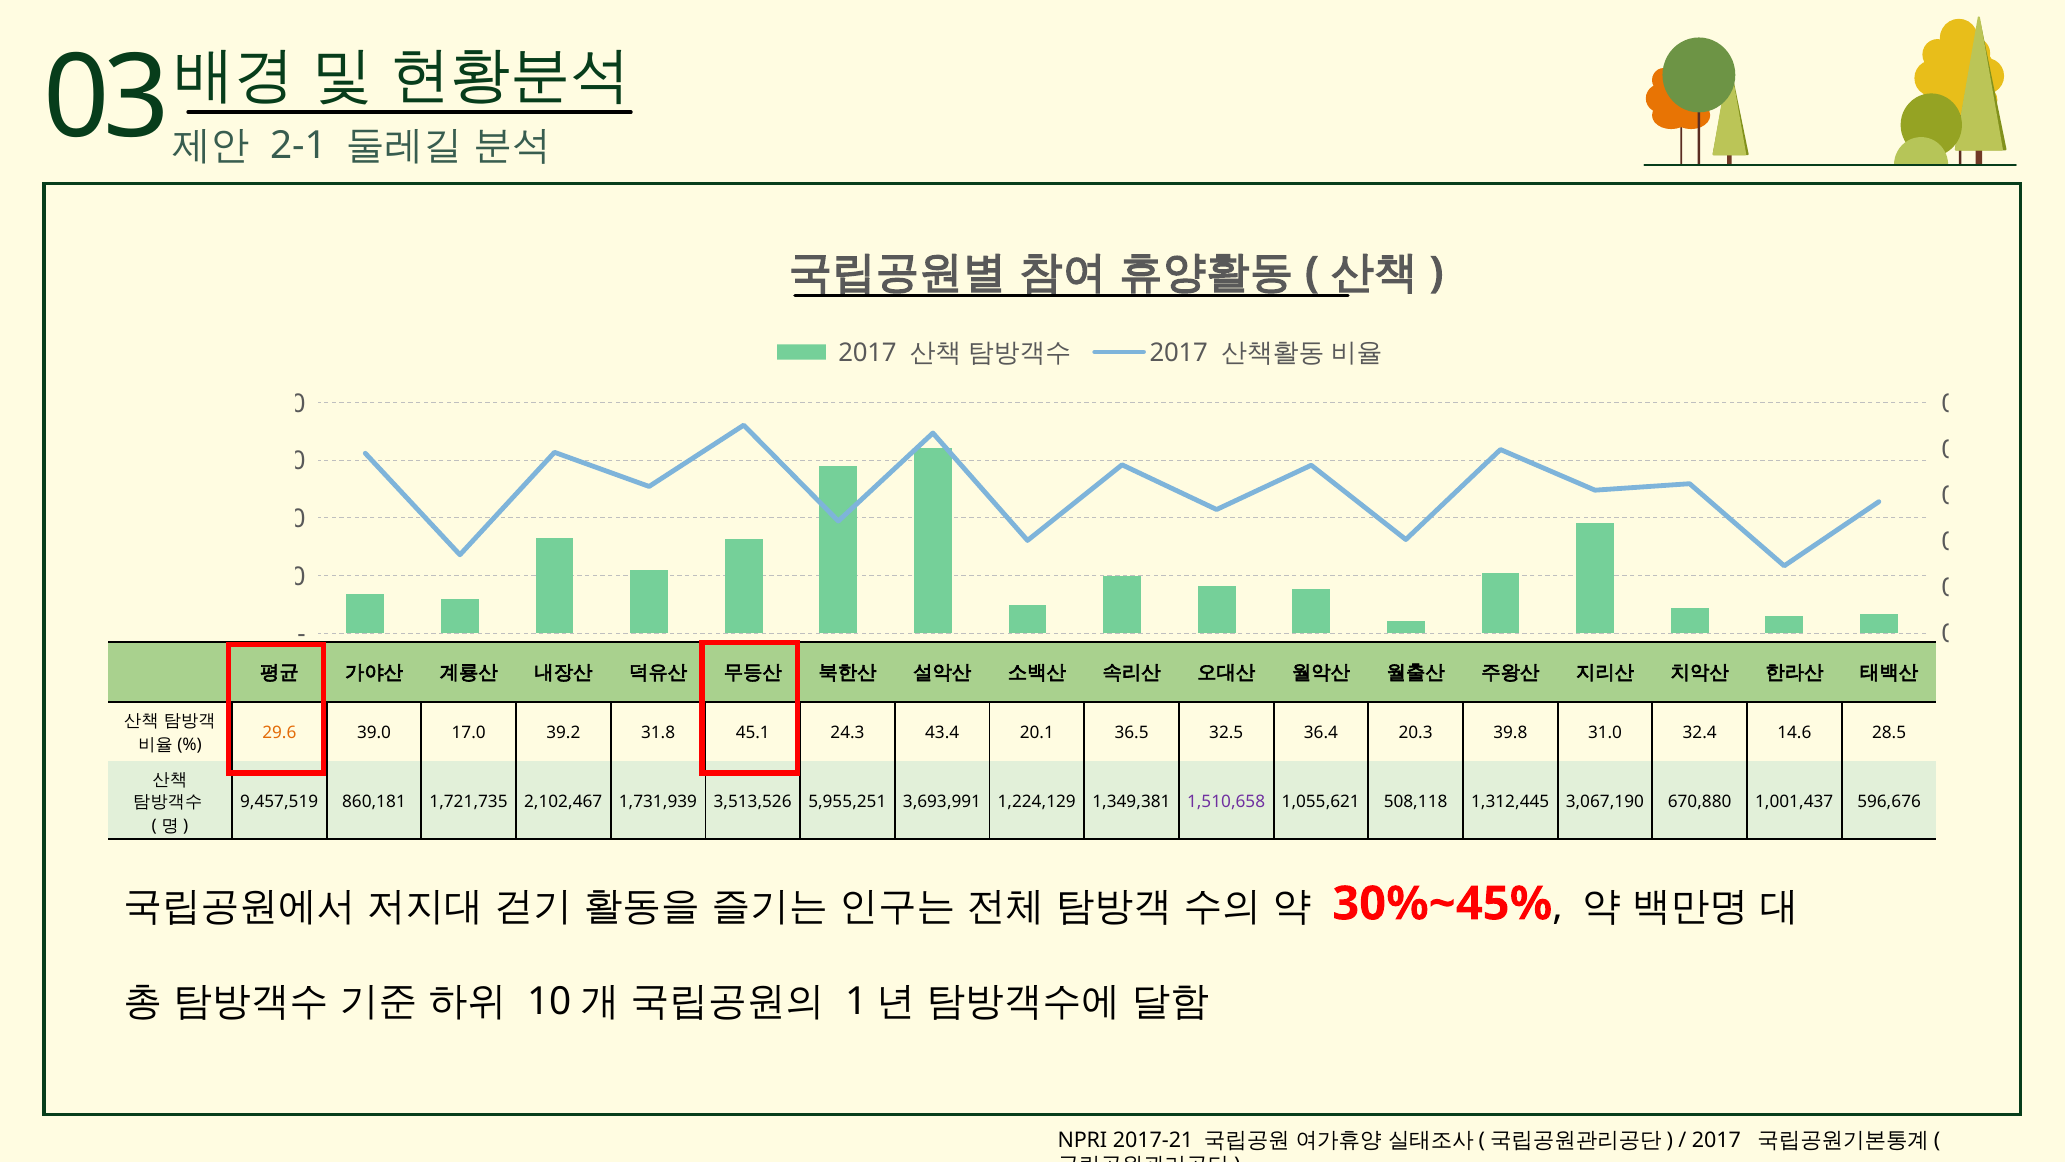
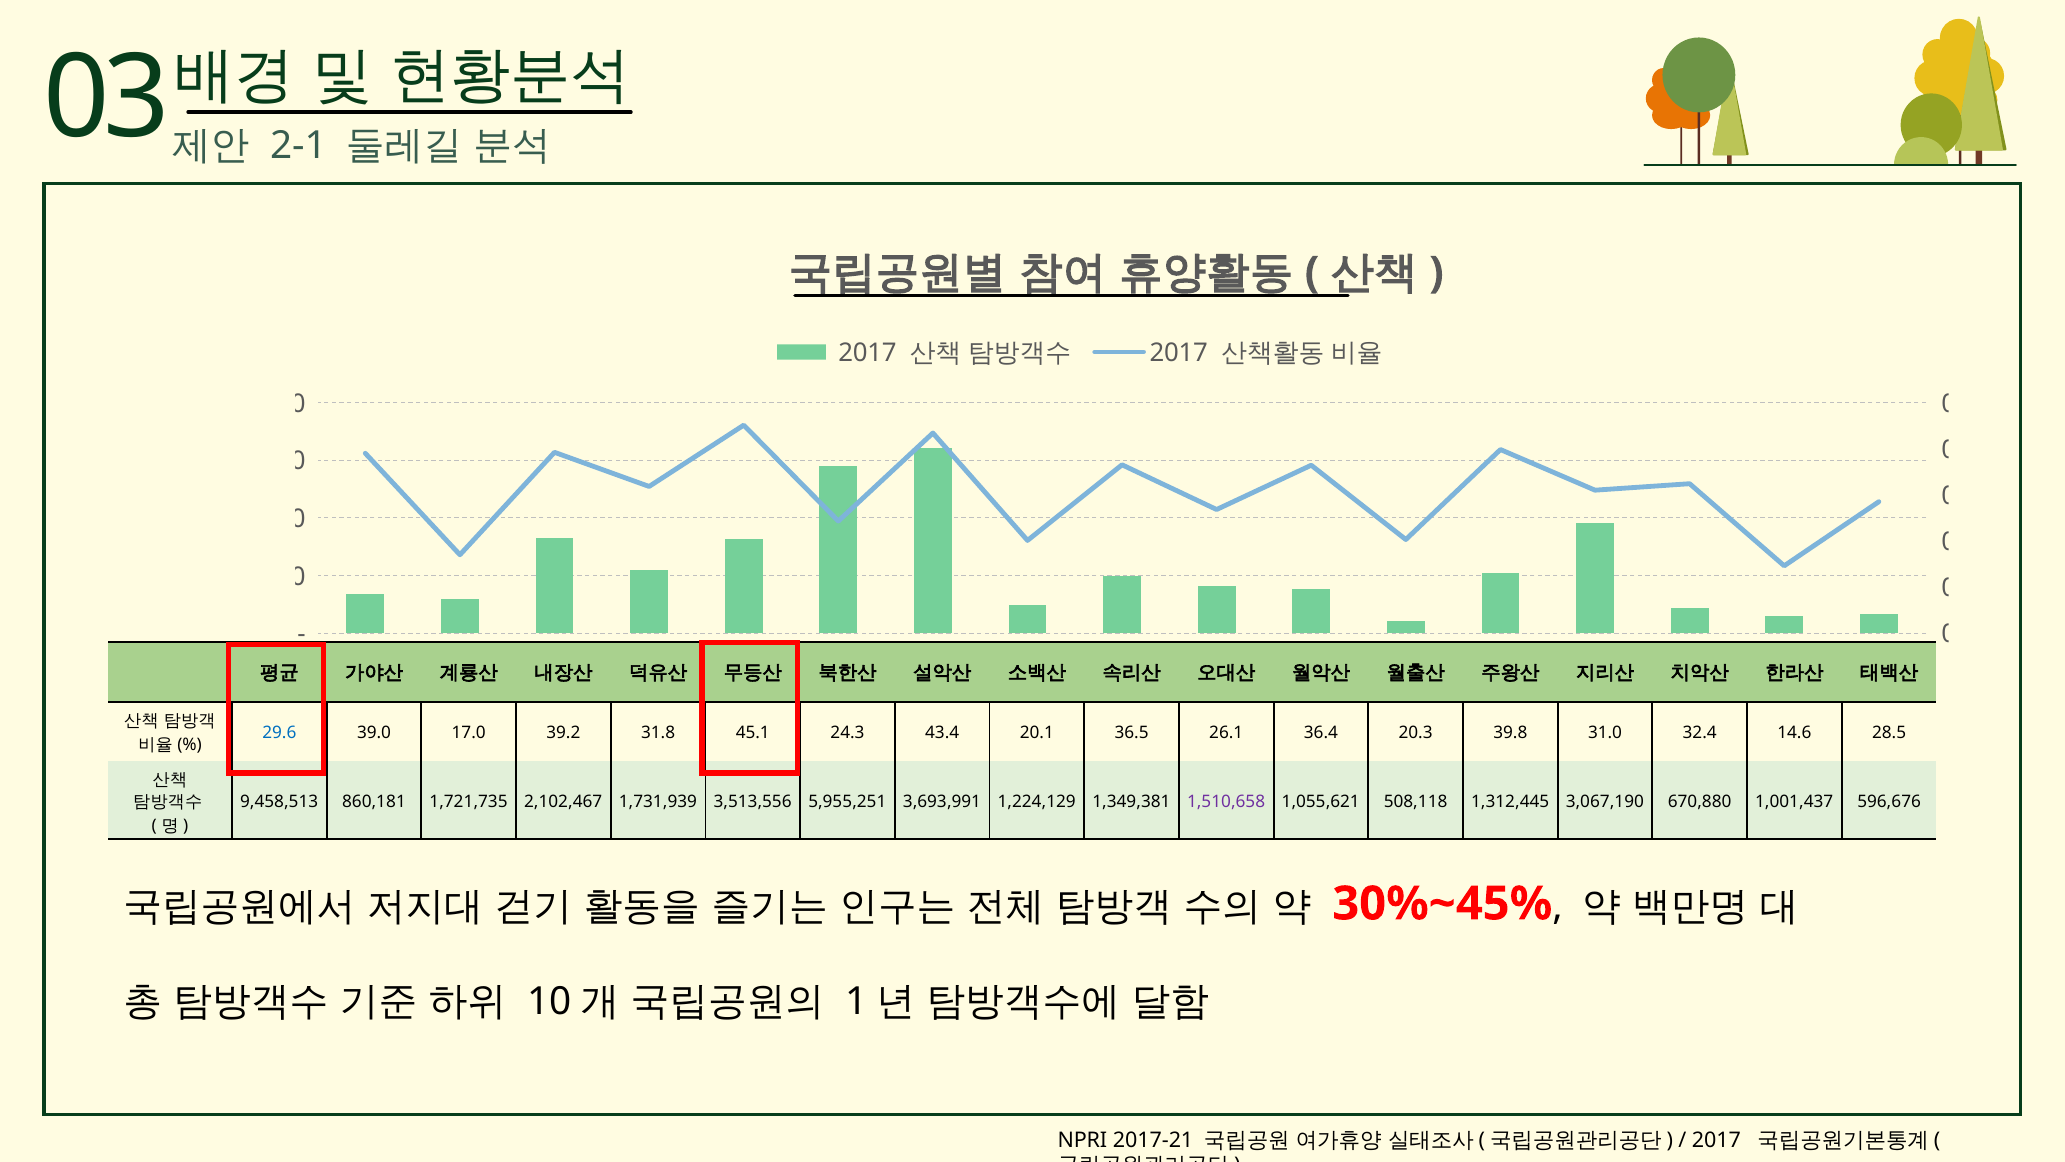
29.6 colour: orange -> blue
32.5: 32.5 -> 26.1
9,457,519: 9,457,519 -> 9,458,513
3,513,526: 3,513,526 -> 3,513,556
